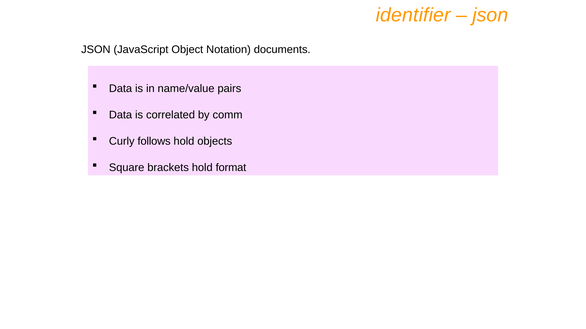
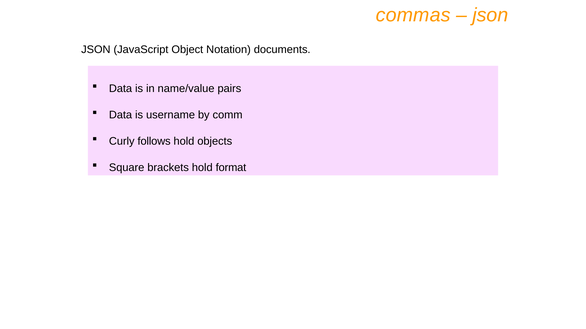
identifier: identifier -> commas
correlated: correlated -> username
